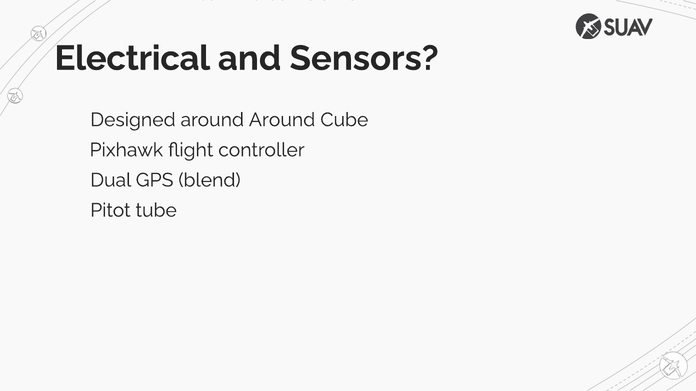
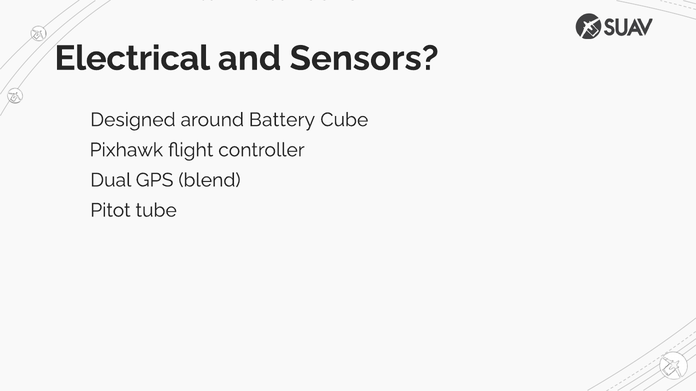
around Around: Around -> Battery
